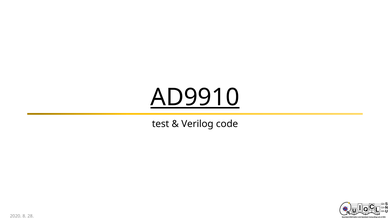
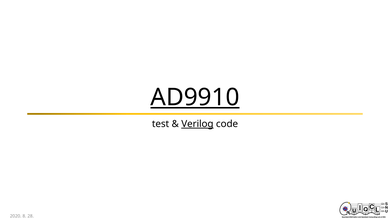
Verilog underline: none -> present
